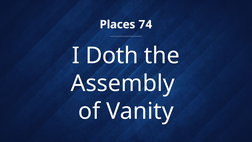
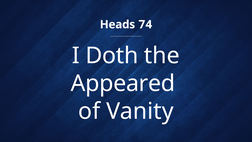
Places: Places -> Heads
Assembly: Assembly -> Appeared
